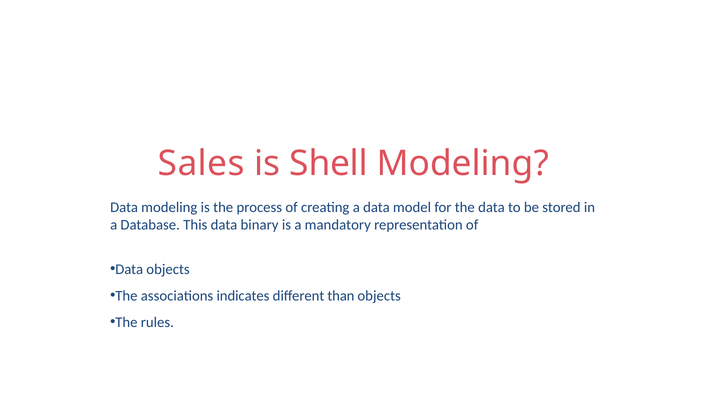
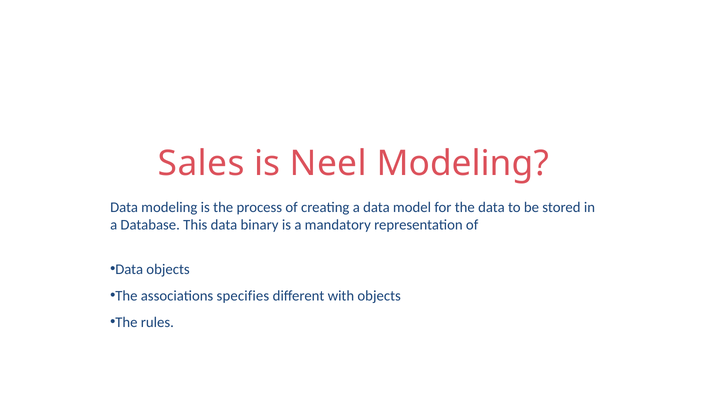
Shell: Shell -> Neel
indicates: indicates -> specifies
than: than -> with
